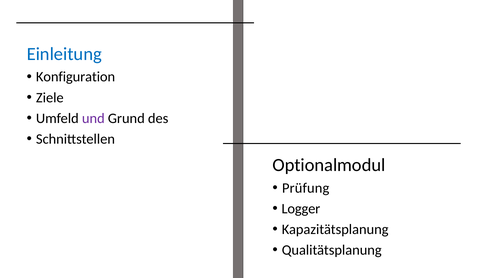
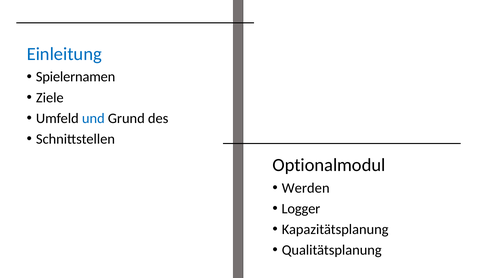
Konfiguration: Konfiguration -> Spielernamen
und colour: purple -> blue
Prüfung: Prüfung -> Werden
